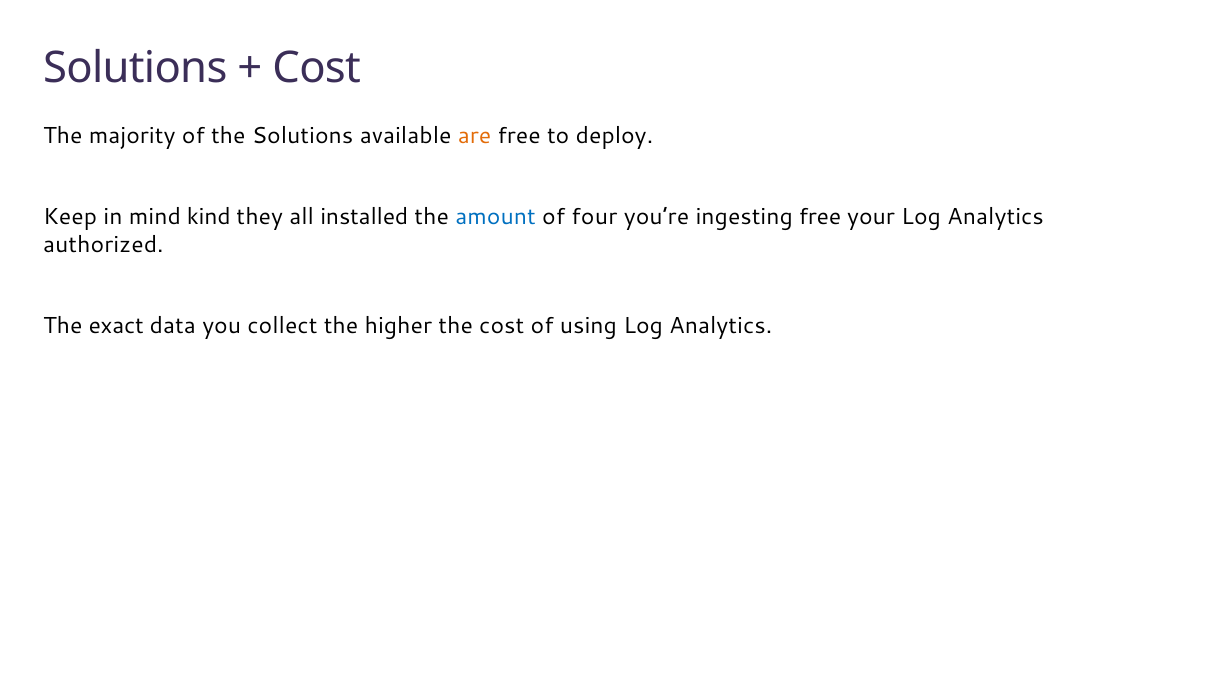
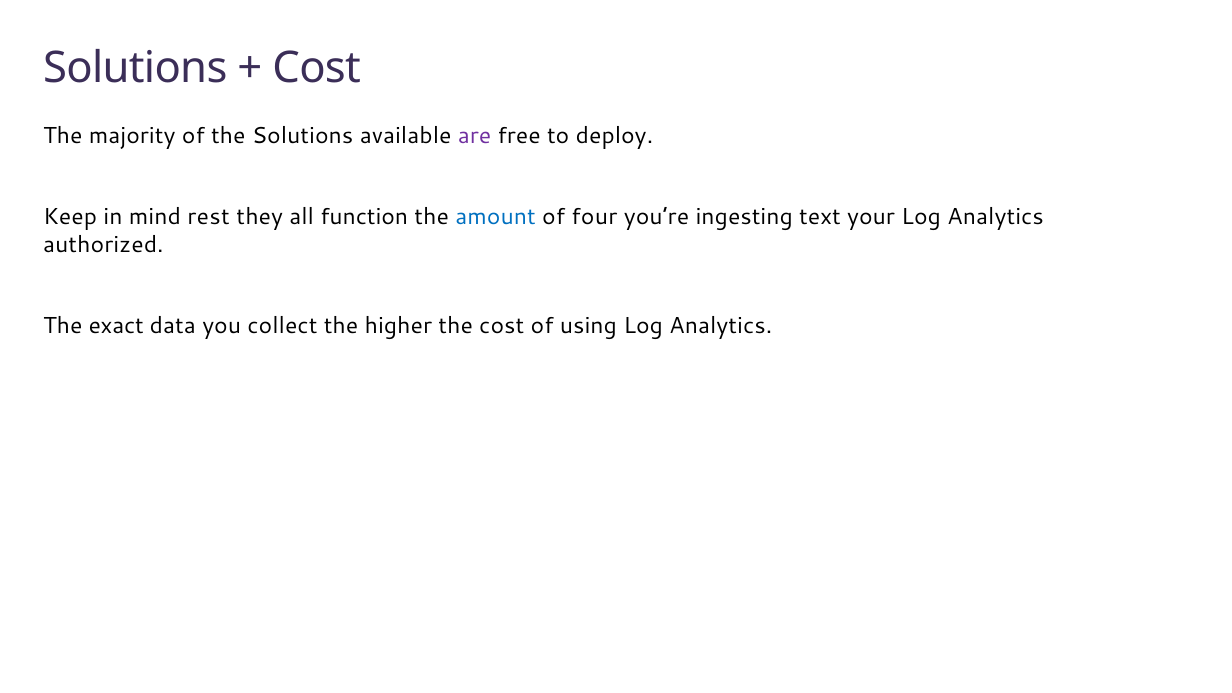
are colour: orange -> purple
kind: kind -> rest
installed: installed -> function
ingesting free: free -> text
